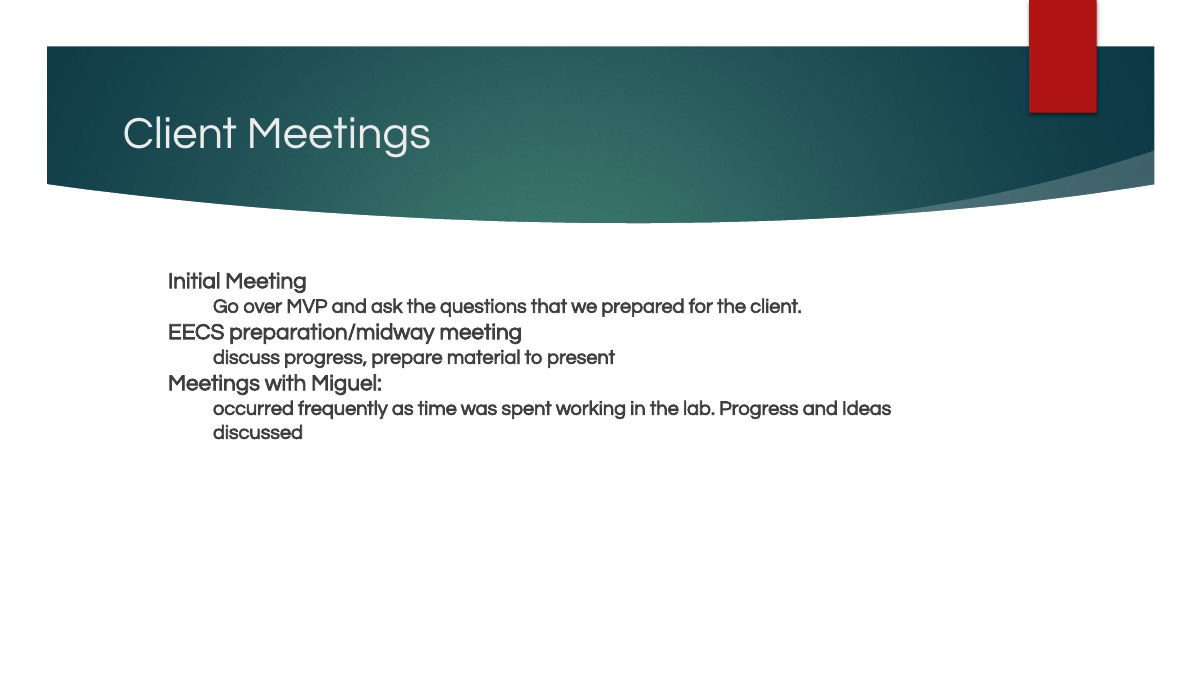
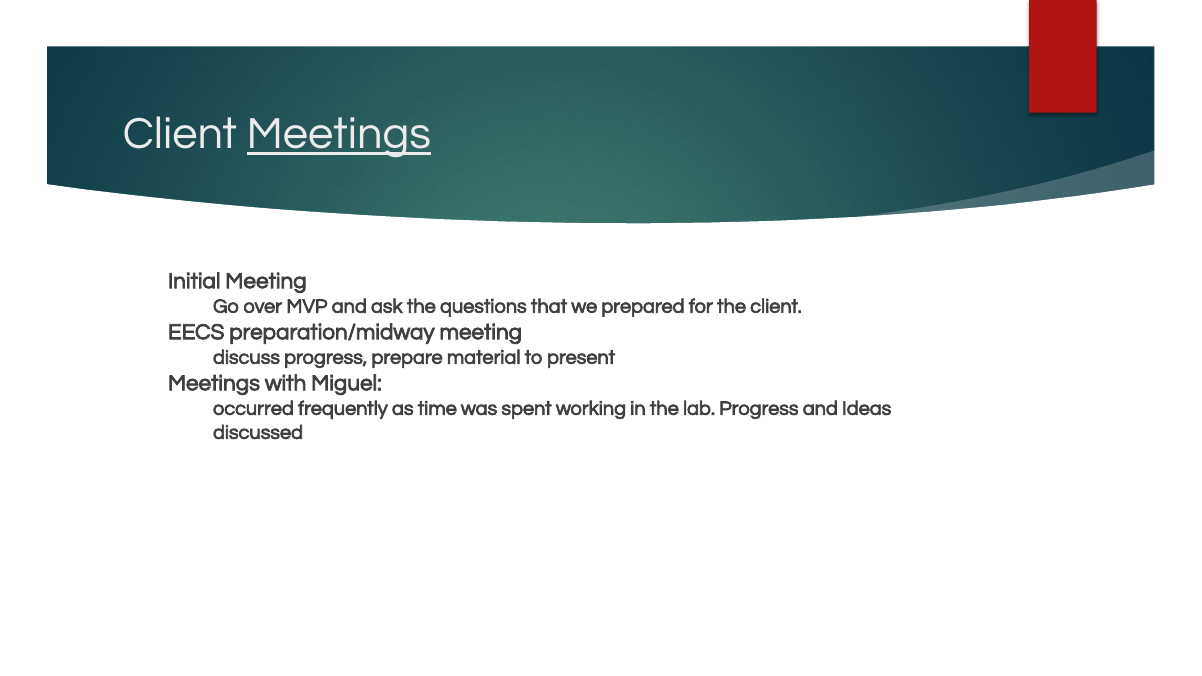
Meetings underline: none -> present
